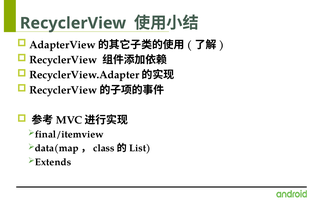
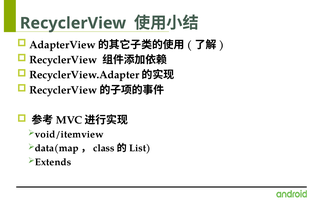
final/itemview: final/itemview -> void/itemview
